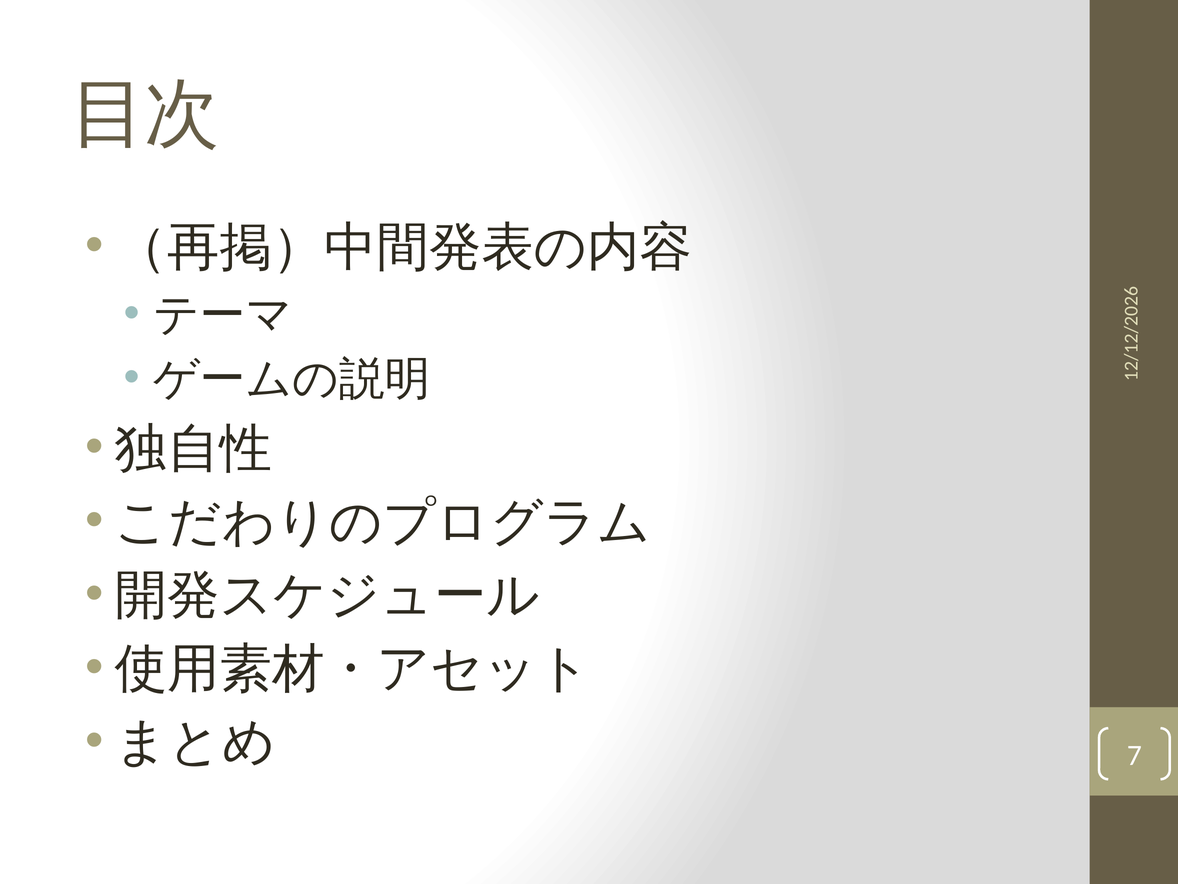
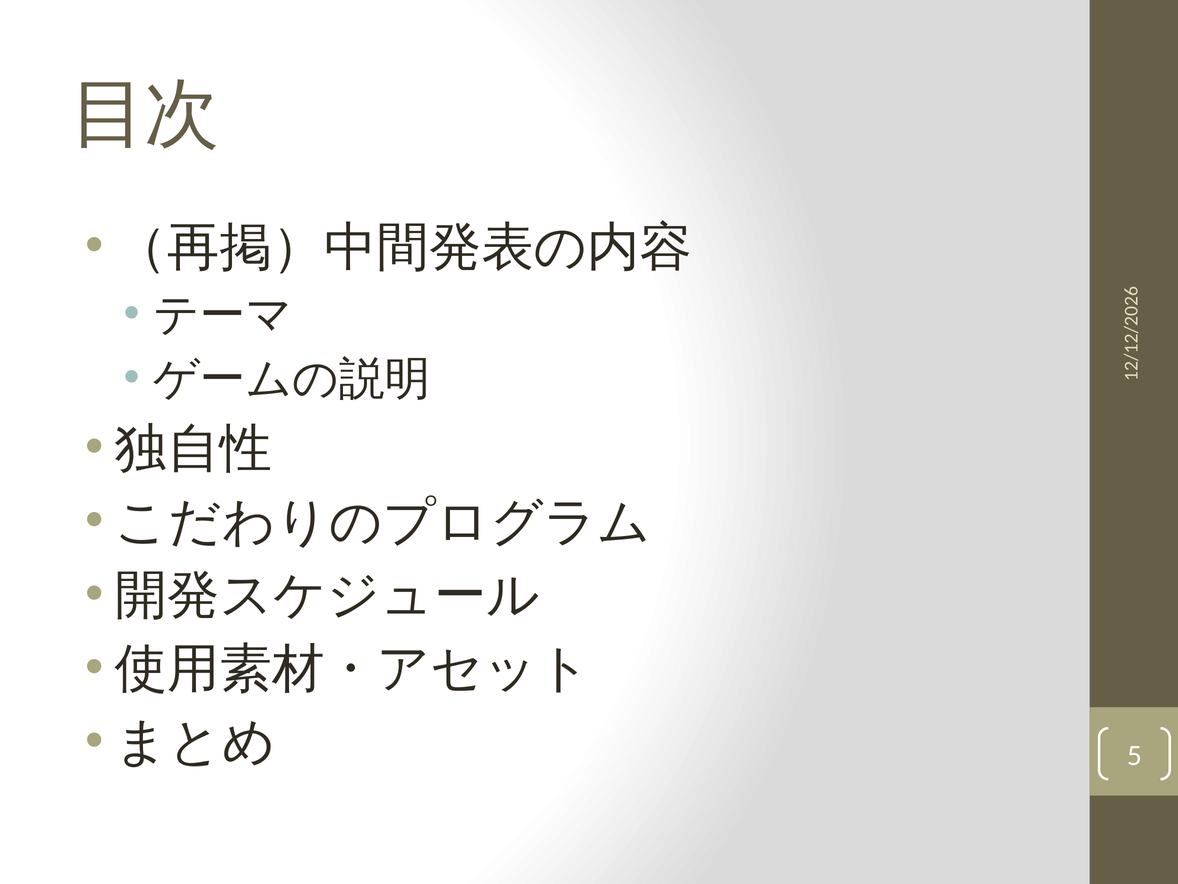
7: 7 -> 5
